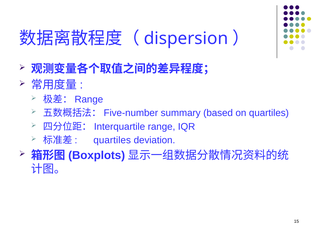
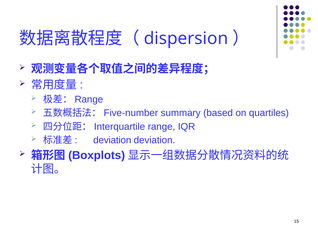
quartiles at (112, 140): quartiles -> deviation
